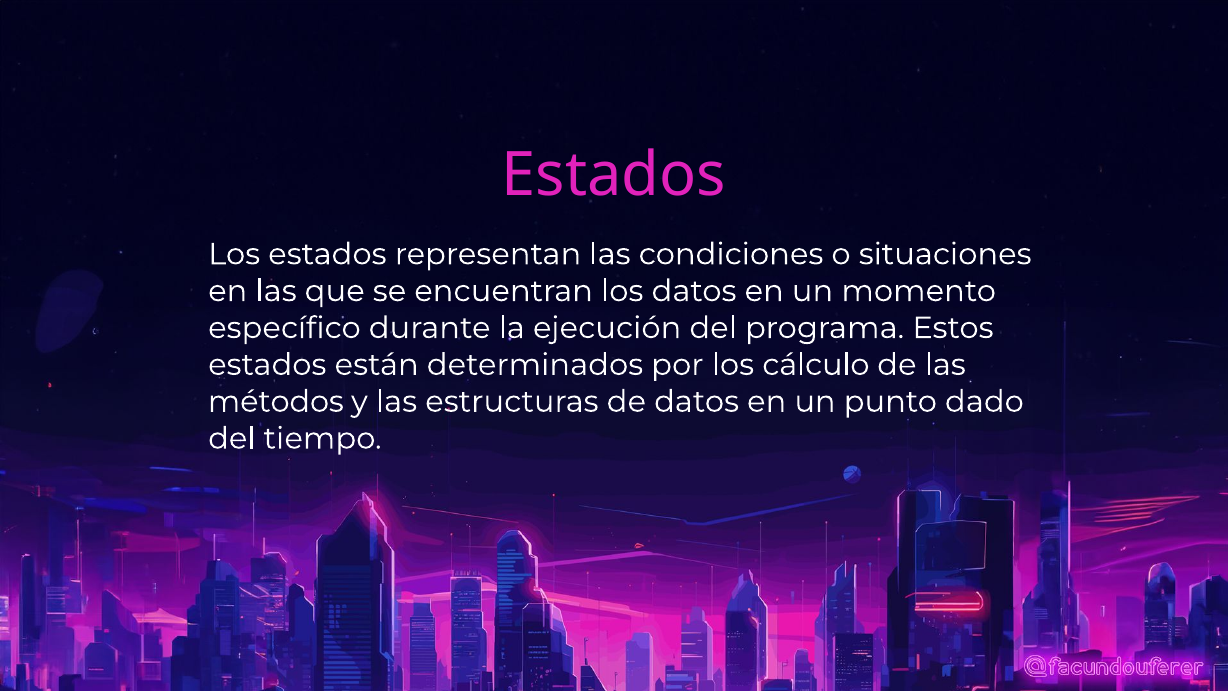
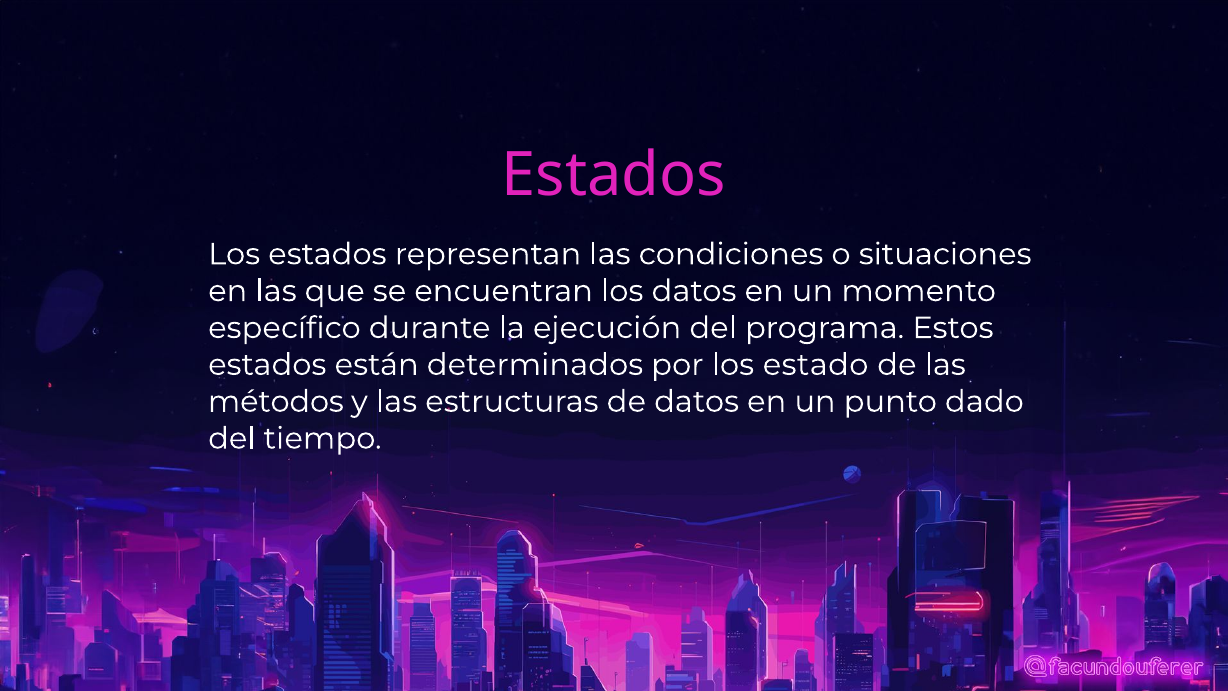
cálculo: cálculo -> estado
